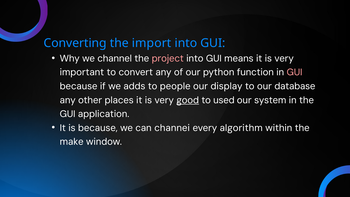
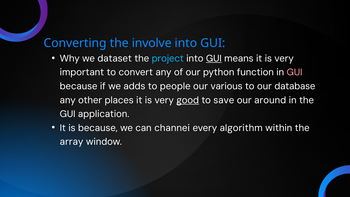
import: import -> involve
channel: channel -> dataset
project colour: pink -> light blue
GUI at (214, 58) underline: none -> present
display: display -> various
used: used -> save
system: system -> around
make: make -> array
